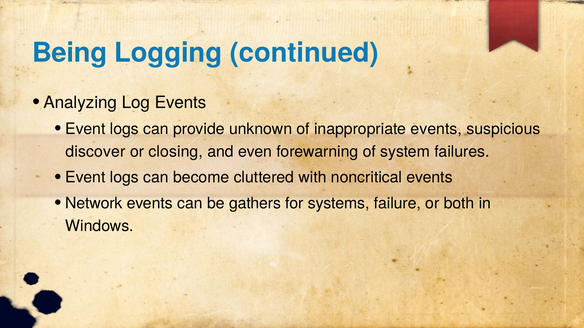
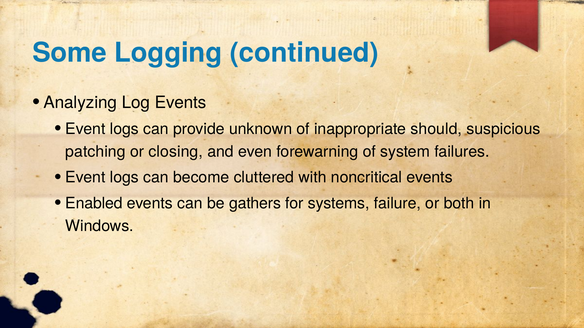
Being: Being -> Some
inappropriate events: events -> should
discover: discover -> patching
Network: Network -> Enabled
